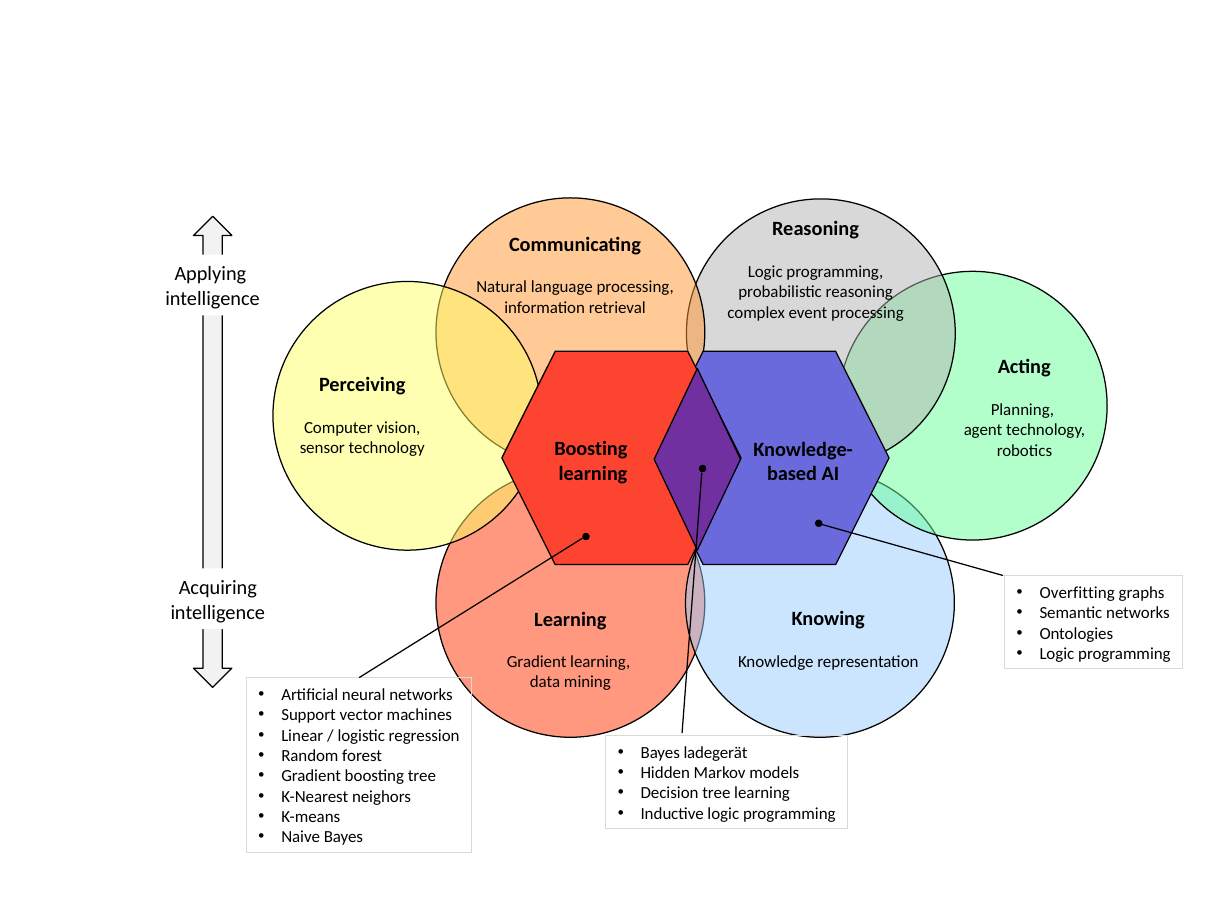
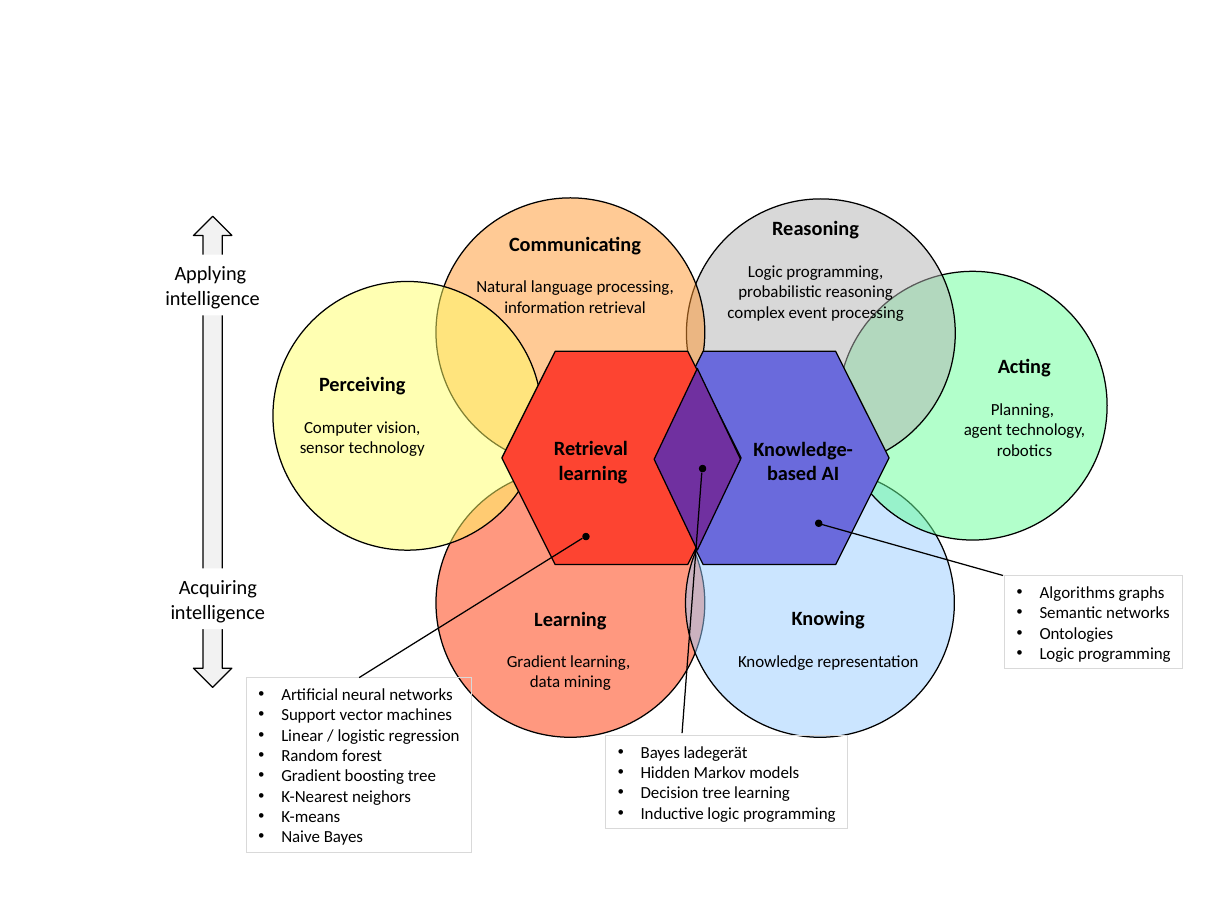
Boosting at (591, 449): Boosting -> Retrieval
Overfitting: Overfitting -> Algorithms
